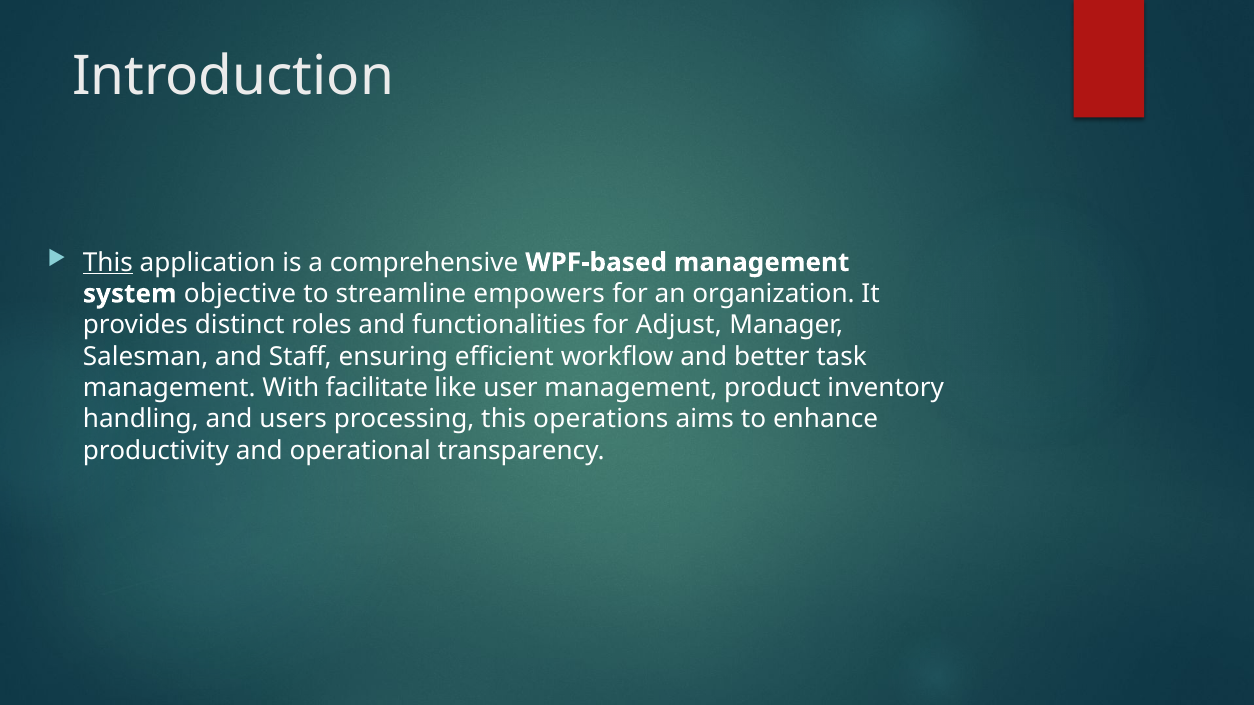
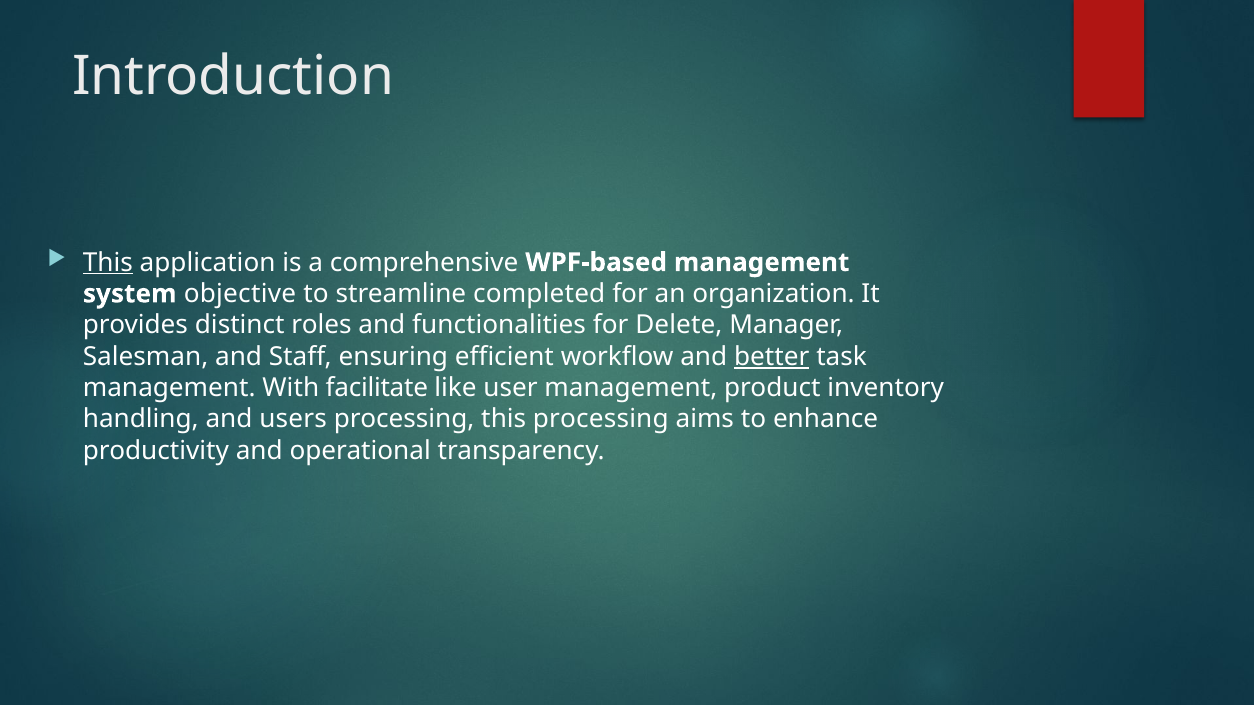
empowers: empowers -> completed
Adjust: Adjust -> Delete
better underline: none -> present
this operations: operations -> processing
